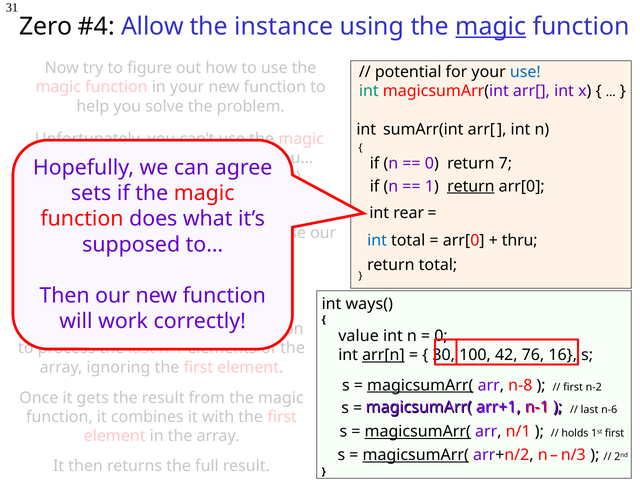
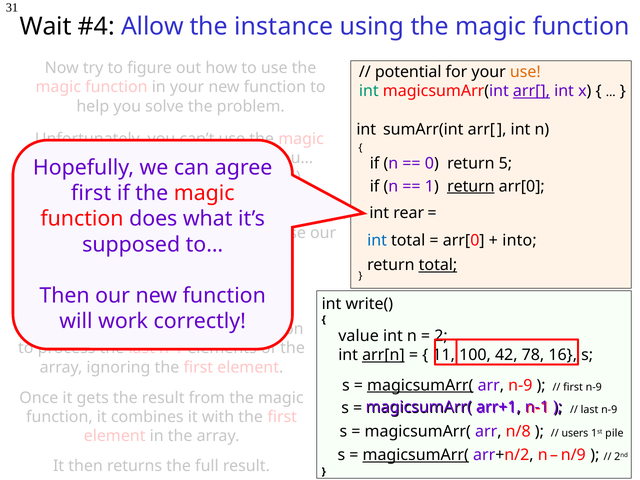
Zero: Zero -> Wait
magic at (491, 27) underline: present -> none
use at (525, 72) colour: blue -> orange
arr[ at (532, 91) underline: none -> present
7: 7 -> 5
sets at (91, 193): sets -> first
thru at (520, 240): thru -> into
total at (438, 265) underline: none -> present
ways(: ways( -> write(
0 at (441, 336): 0 -> 2
30: 30 -> 11
76: 76 -> 78
arr n-8: n-8 -> n-9
first n-2: n-2 -> n-9
last n-6: n-6 -> n-9
magicsumArr( at (418, 432) underline: present -> none
n/1: n/1 -> n/8
holds: holds -> users
1st first: first -> pile
n/3: n/3 -> n/9
